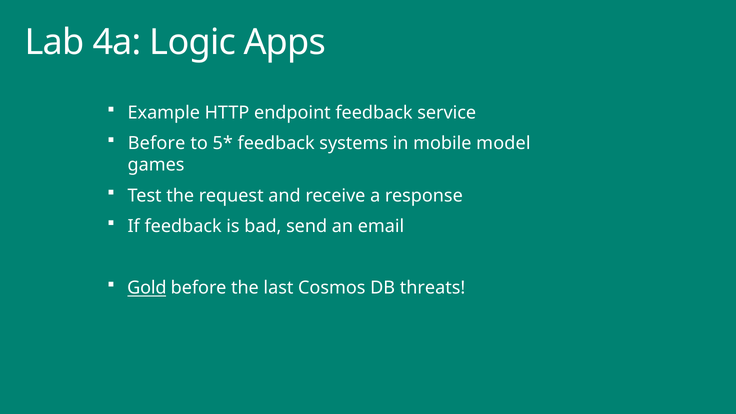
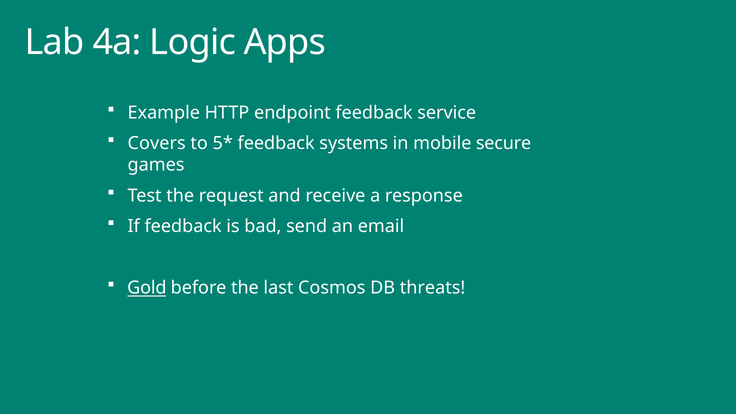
Before at (157, 143): Before -> Covers
model: model -> secure
